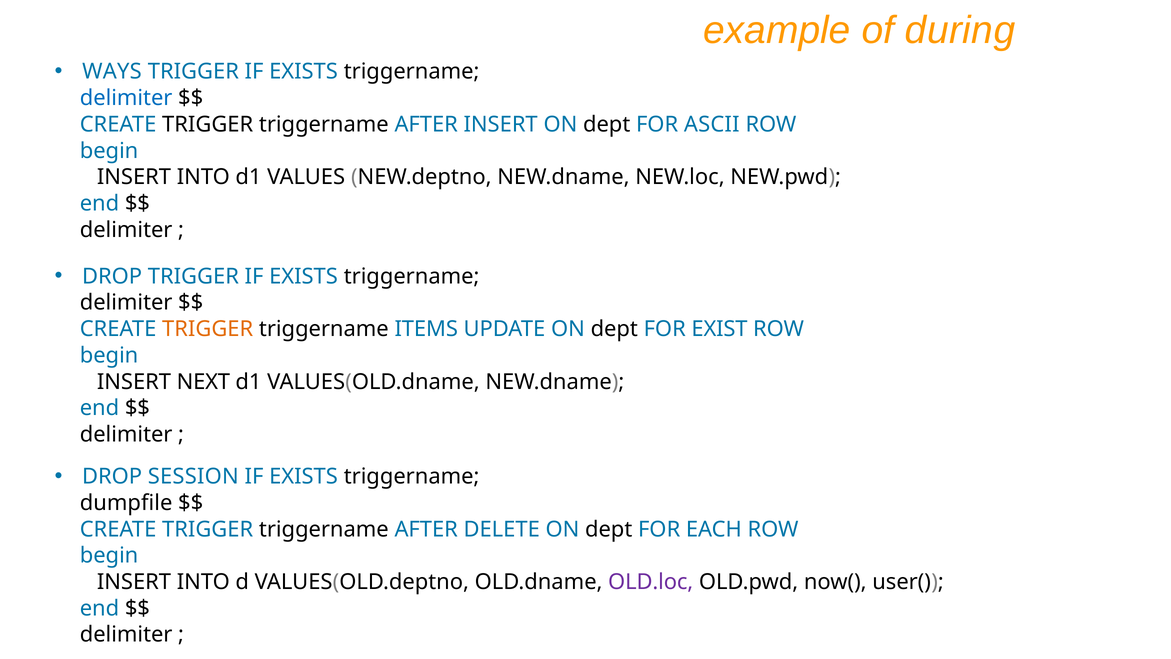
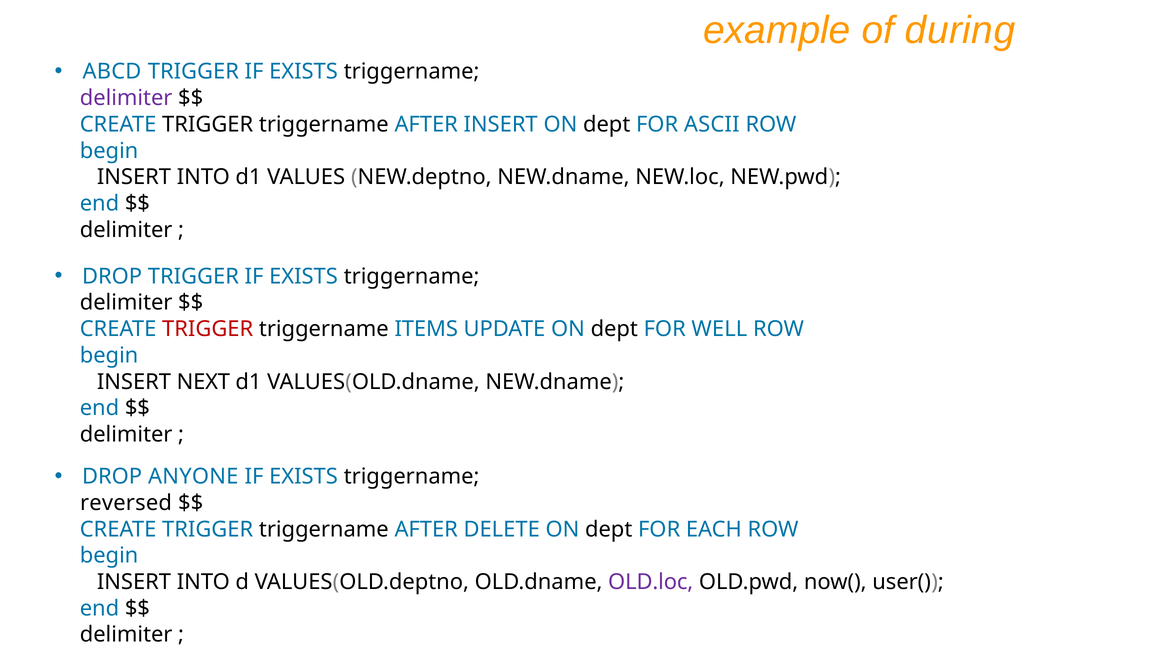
WAYS: WAYS -> ABCD
delimiter at (126, 98) colour: blue -> purple
TRIGGER at (208, 329) colour: orange -> red
EXIST: EXIST -> WELL
SESSION: SESSION -> ANYONE
dumpfile: dumpfile -> reversed
